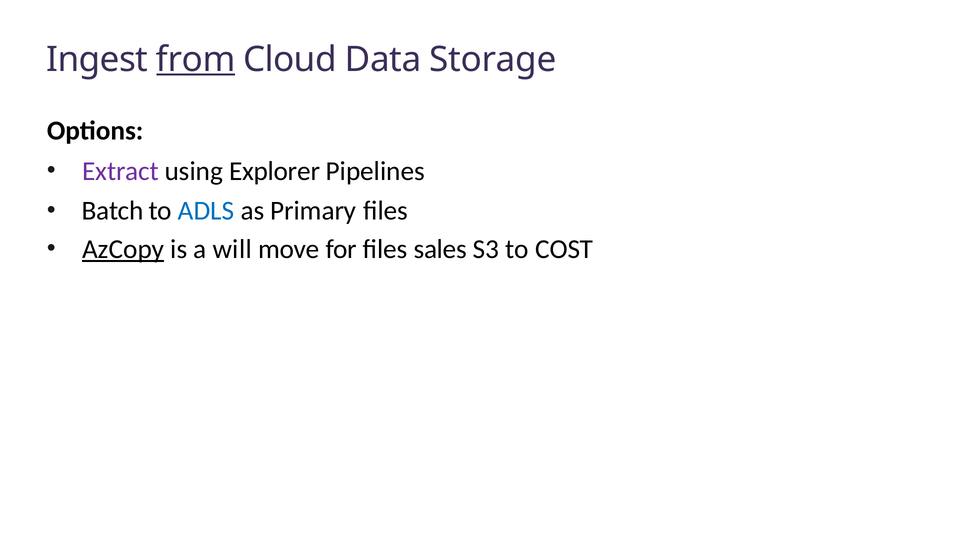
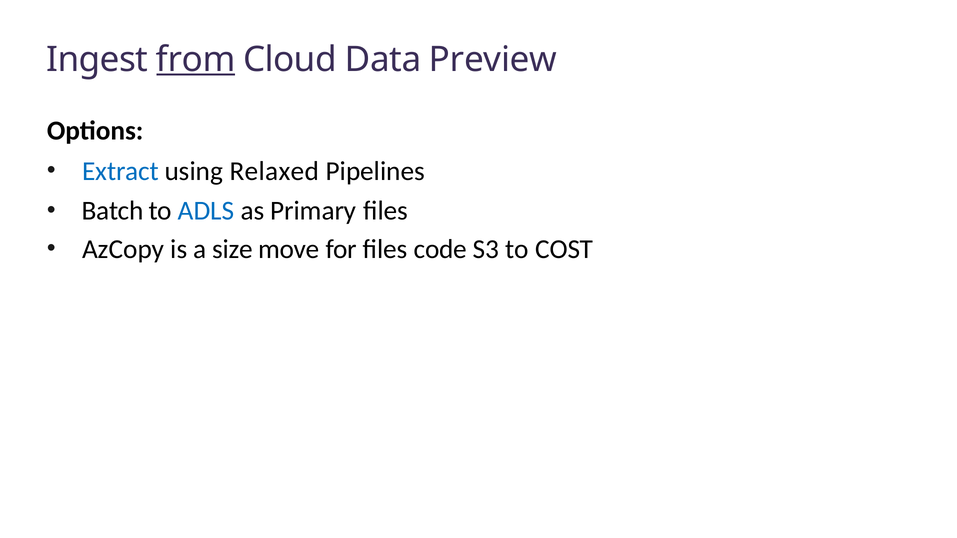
Storage: Storage -> Preview
Extract colour: purple -> blue
Explorer: Explorer -> Relaxed
AzCopy underline: present -> none
will: will -> size
sales: sales -> code
